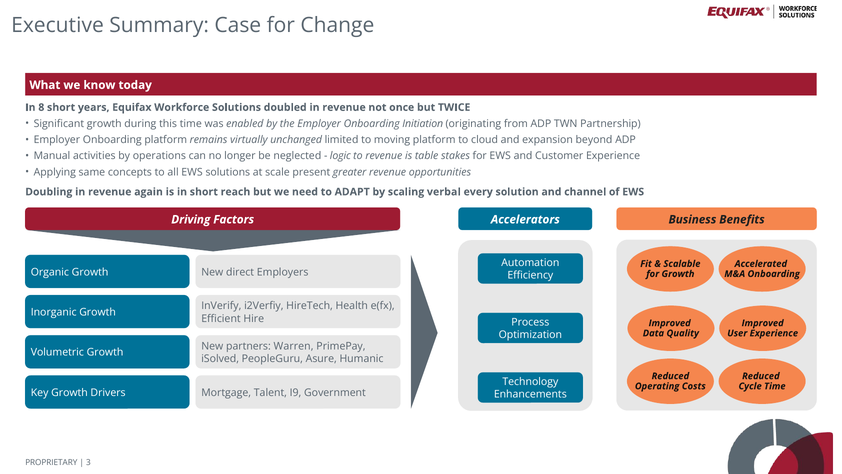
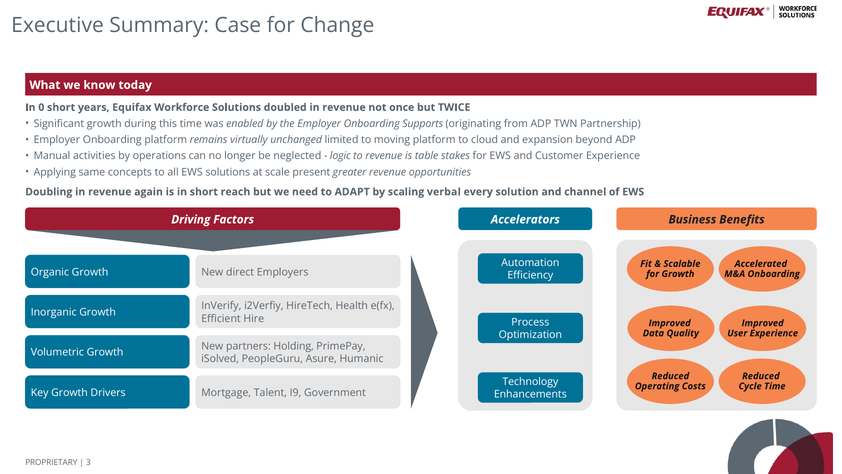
8: 8 -> 0
Initiation: Initiation -> Supports
Warren: Warren -> Holding
